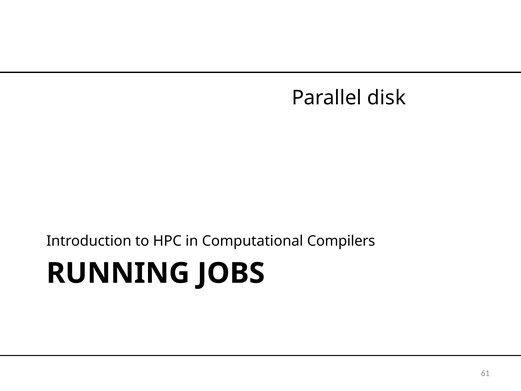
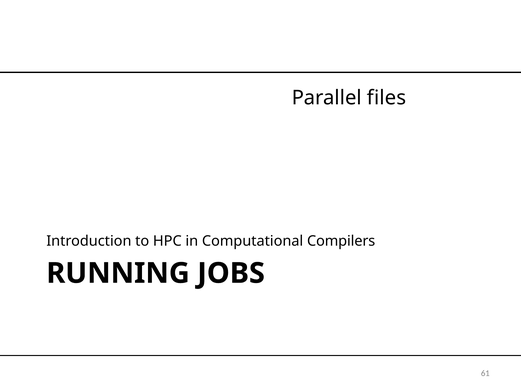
disk: disk -> files
